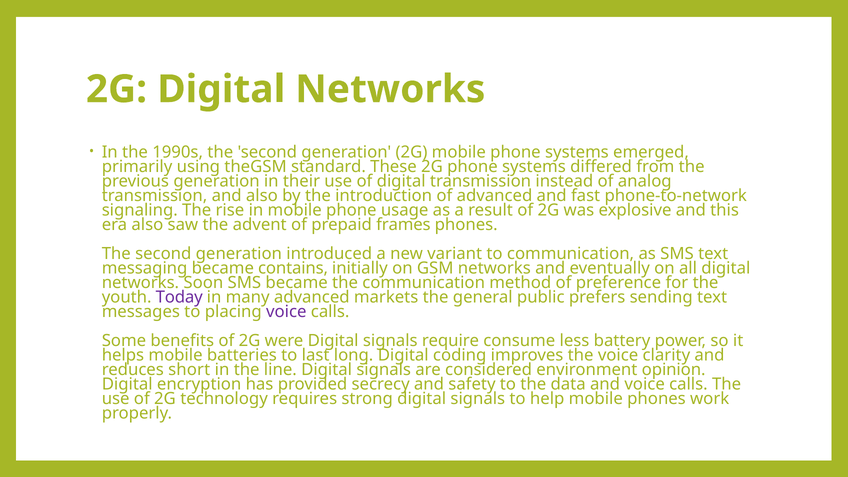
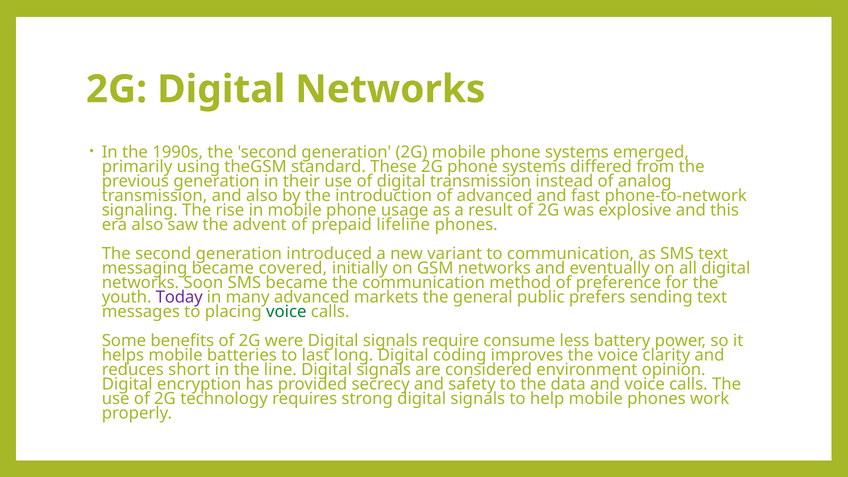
frames: frames -> lifeline
contains: contains -> covered
voice at (286, 312) colour: purple -> green
